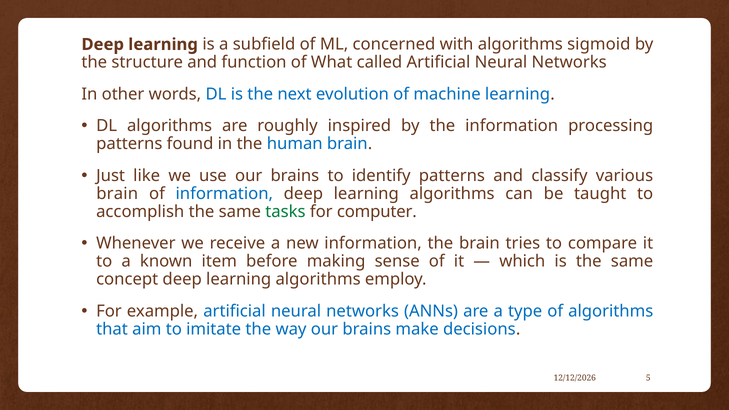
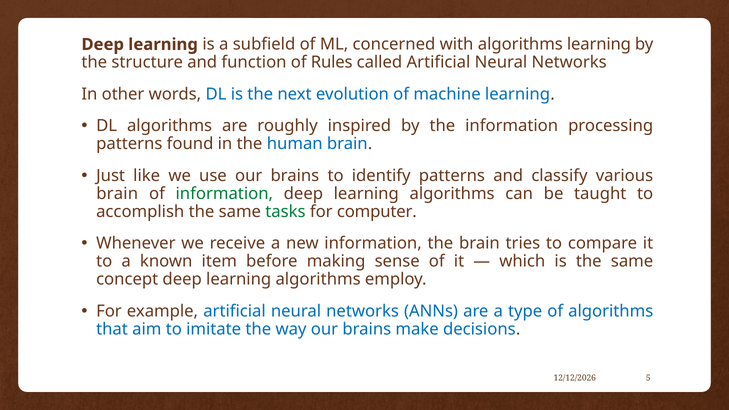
algorithms sigmoid: sigmoid -> learning
What: What -> Rules
information at (224, 194) colour: blue -> green
